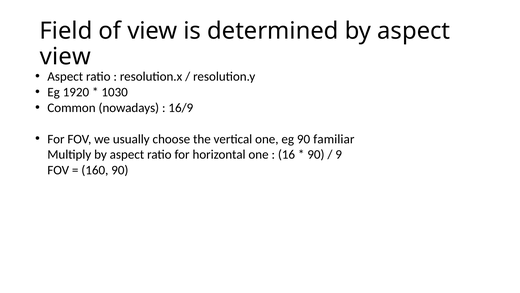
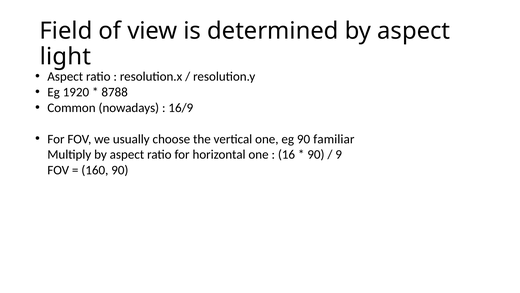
view at (65, 57): view -> light
1030: 1030 -> 8788
